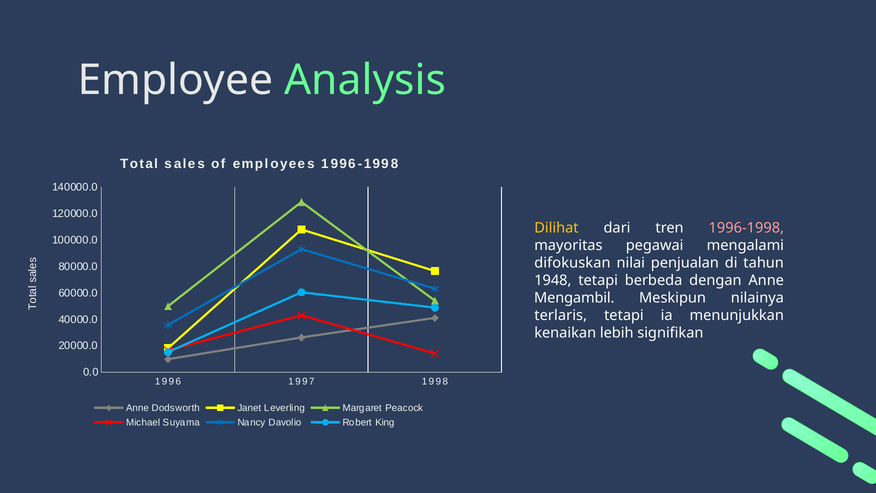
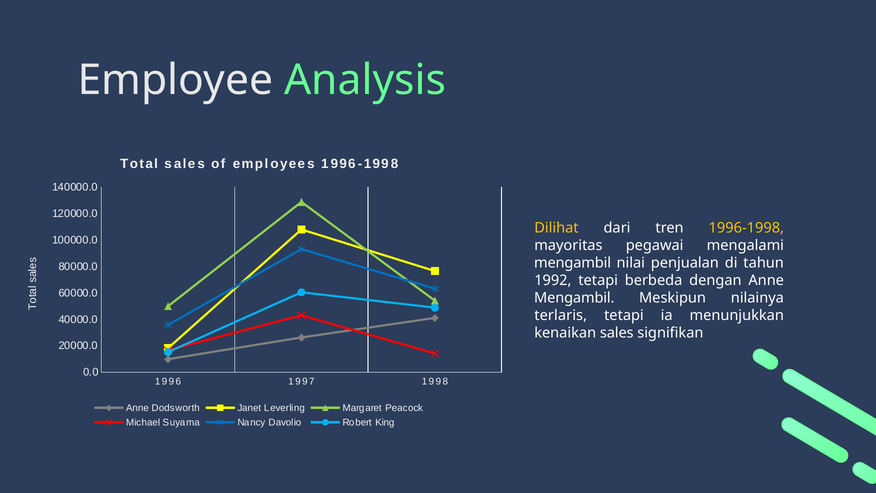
1996-1998 at (746, 228) colour: pink -> yellow
difokuskan at (572, 263): difokuskan -> mengambil
1948: 1948 -> 1992
kenaikan lebih: lebih -> sales
